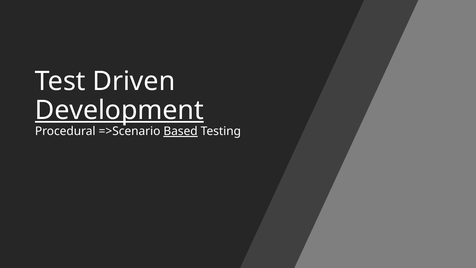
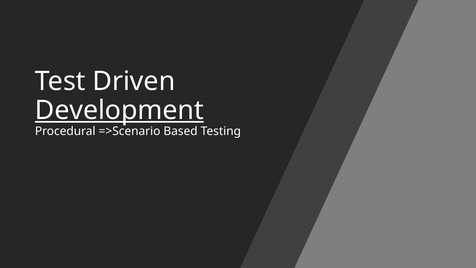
Based underline: present -> none
